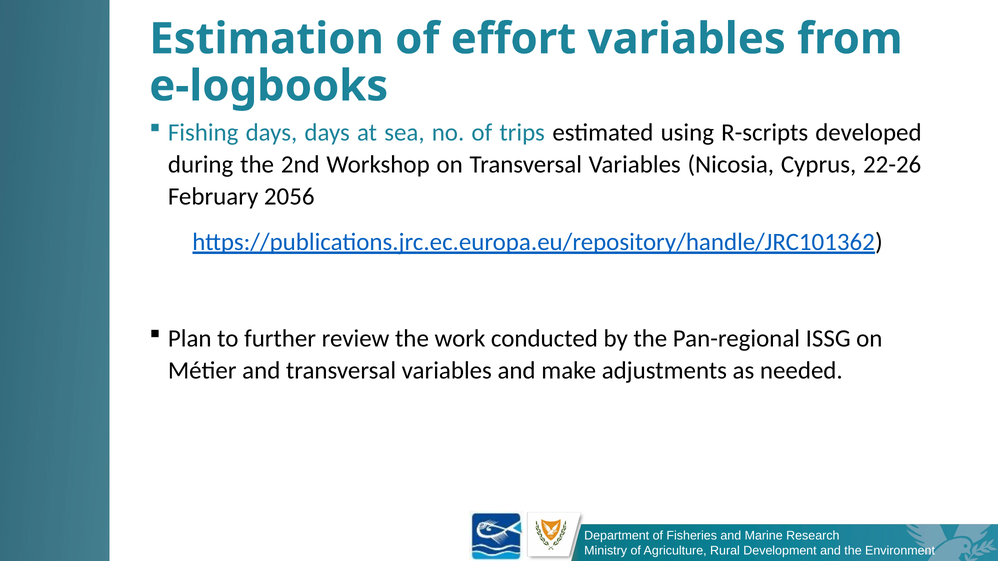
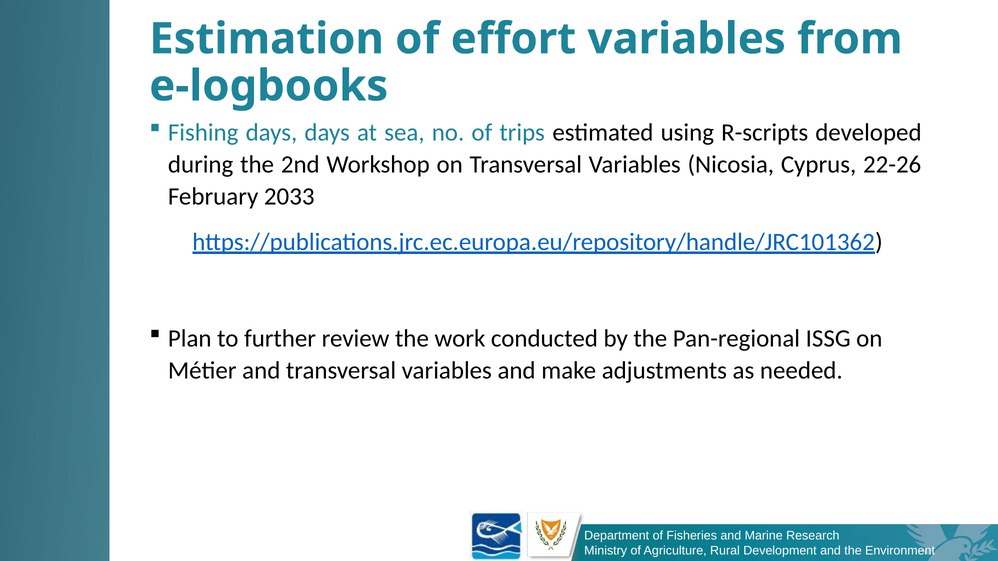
2056: 2056 -> 2033
